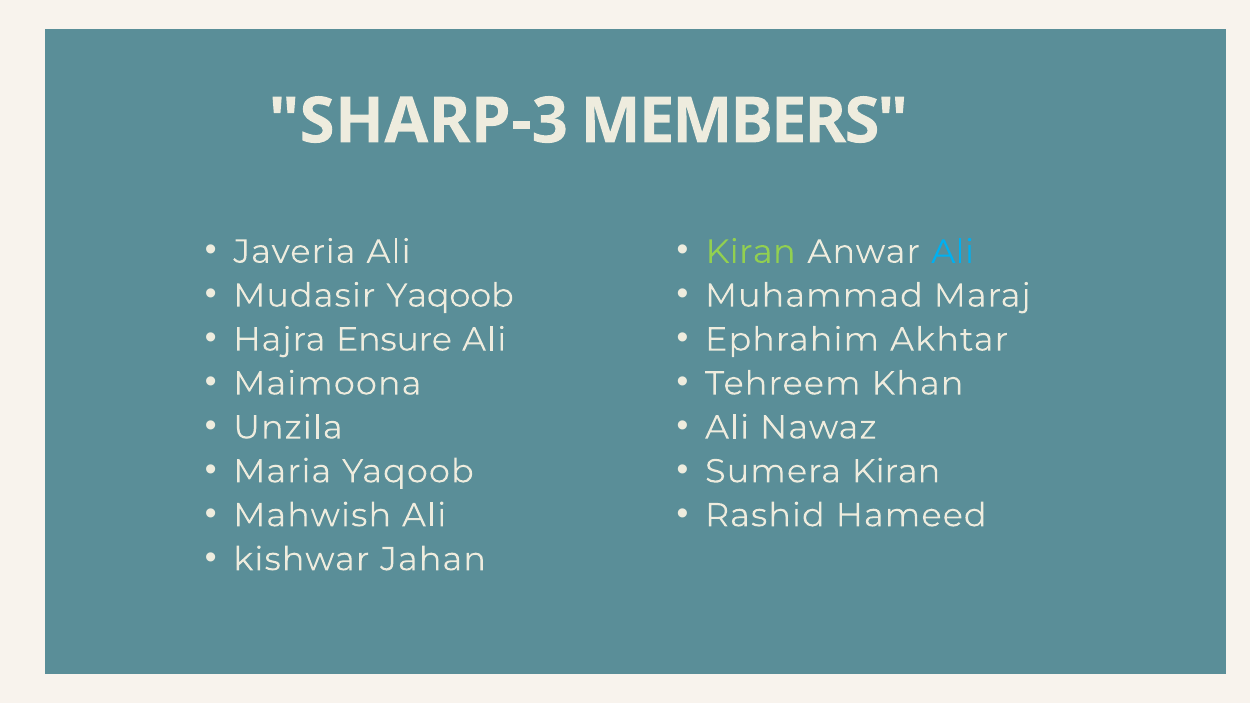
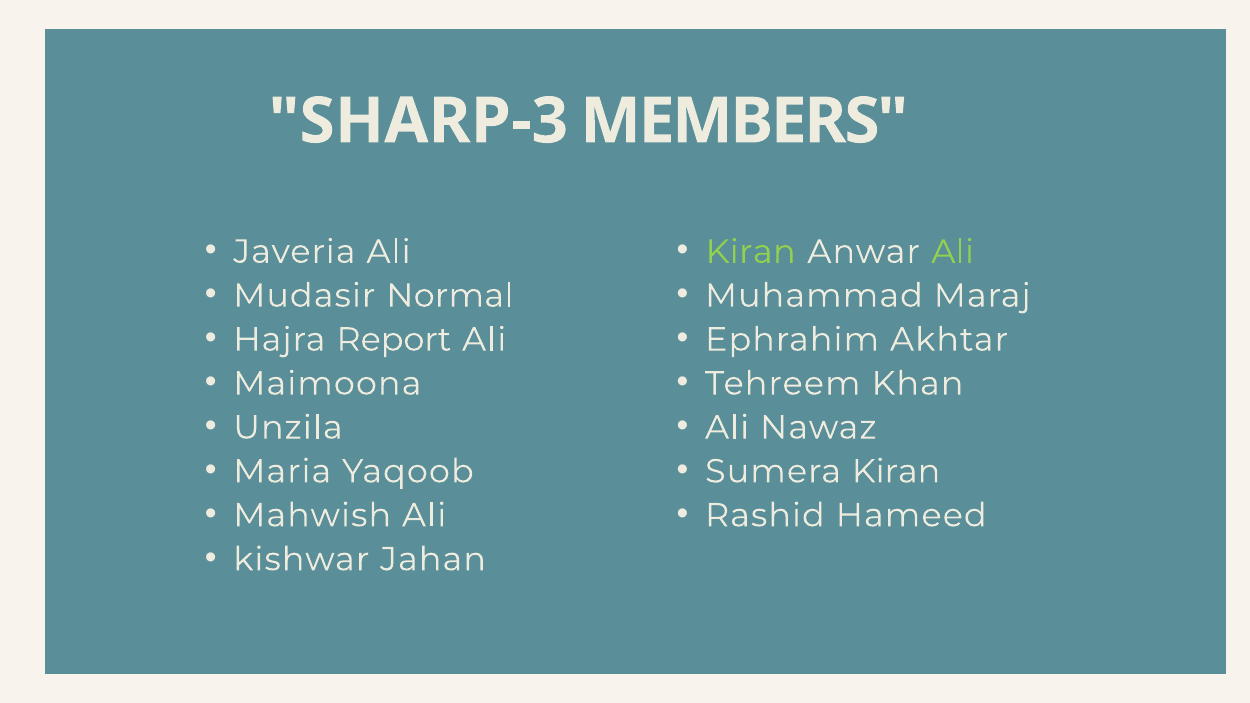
Ali at (953, 252) colour: light blue -> light green
Mudasir Yaqoob: Yaqoob -> Normal
Ensure: Ensure -> Report
